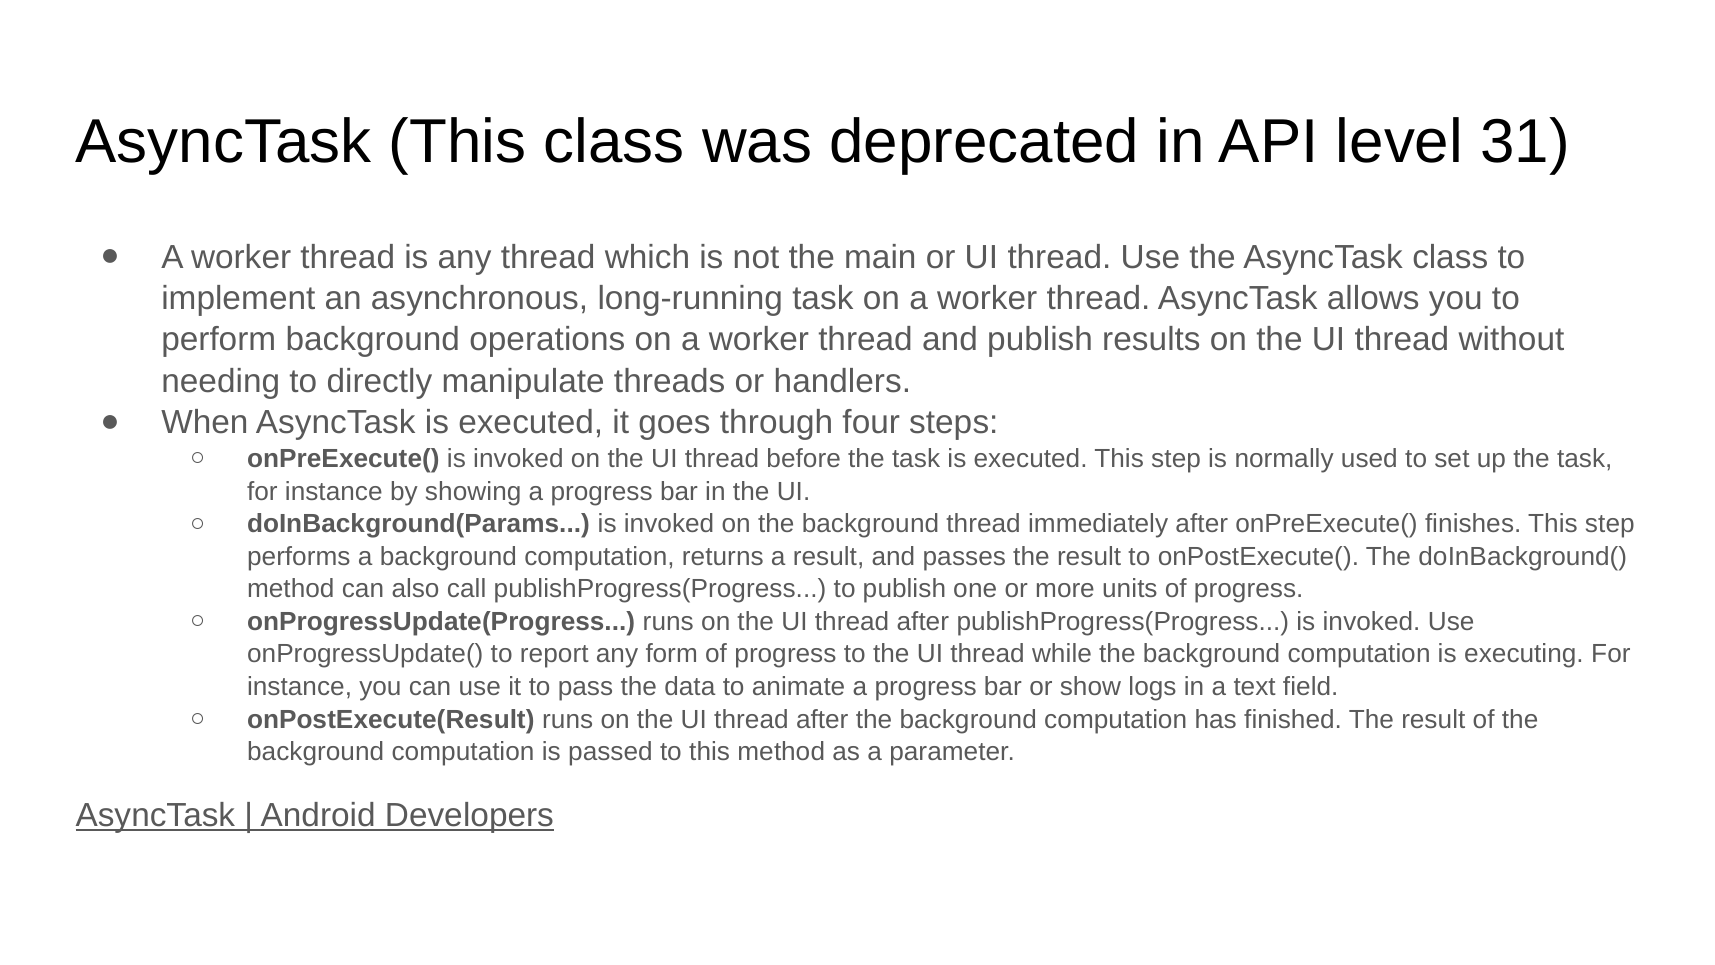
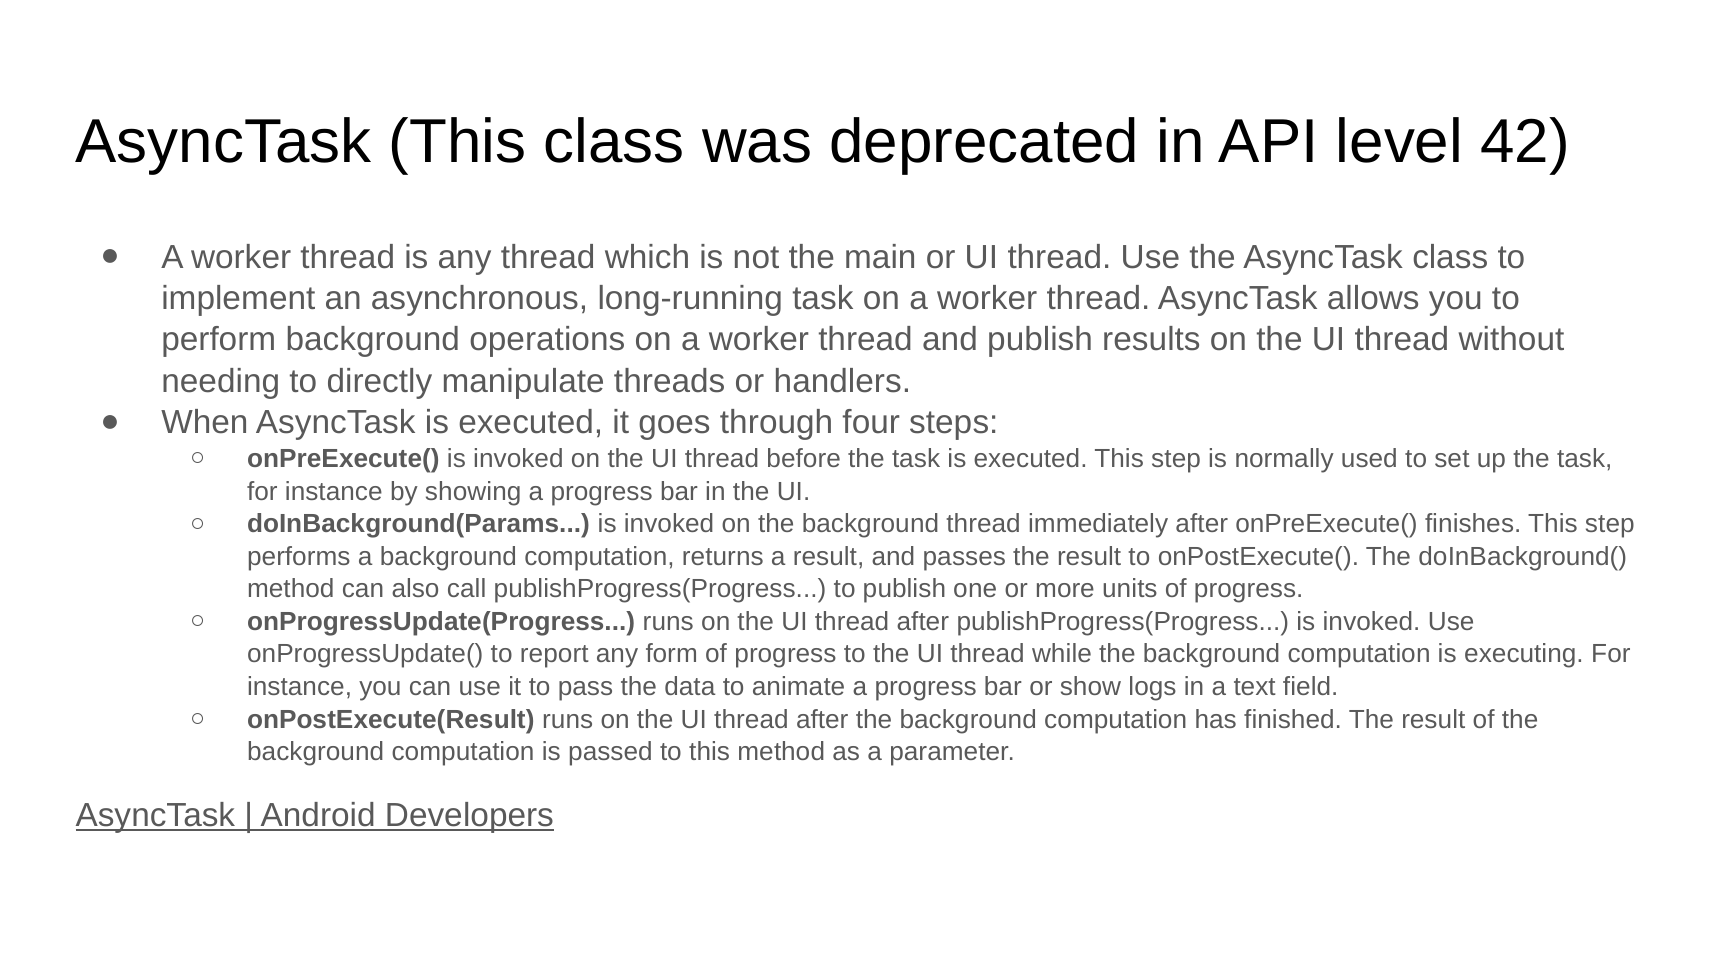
31: 31 -> 42
